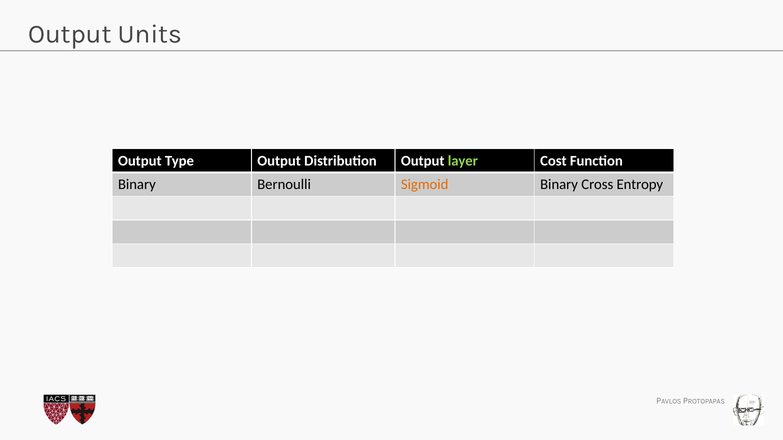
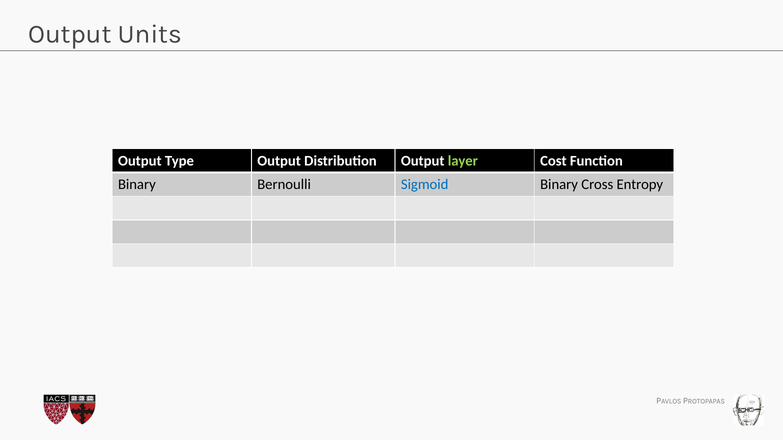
Sigmoid colour: orange -> blue
